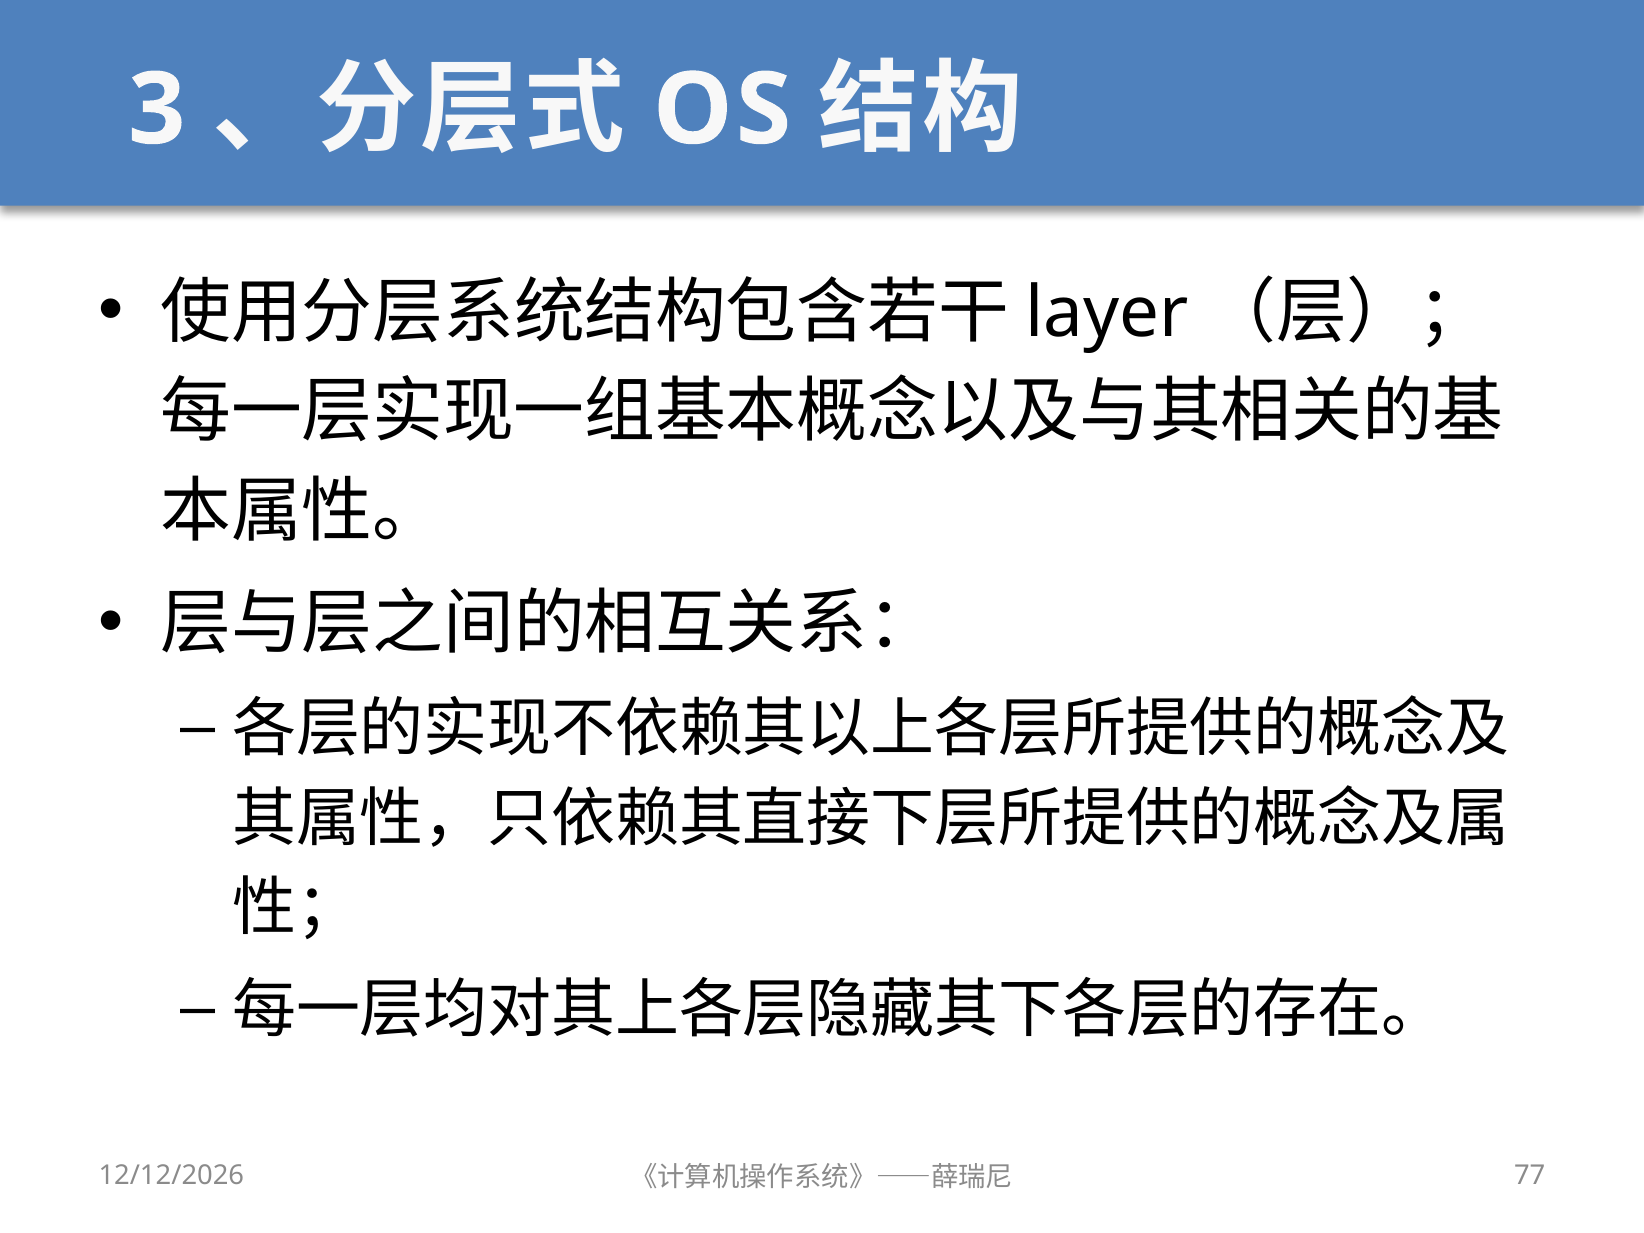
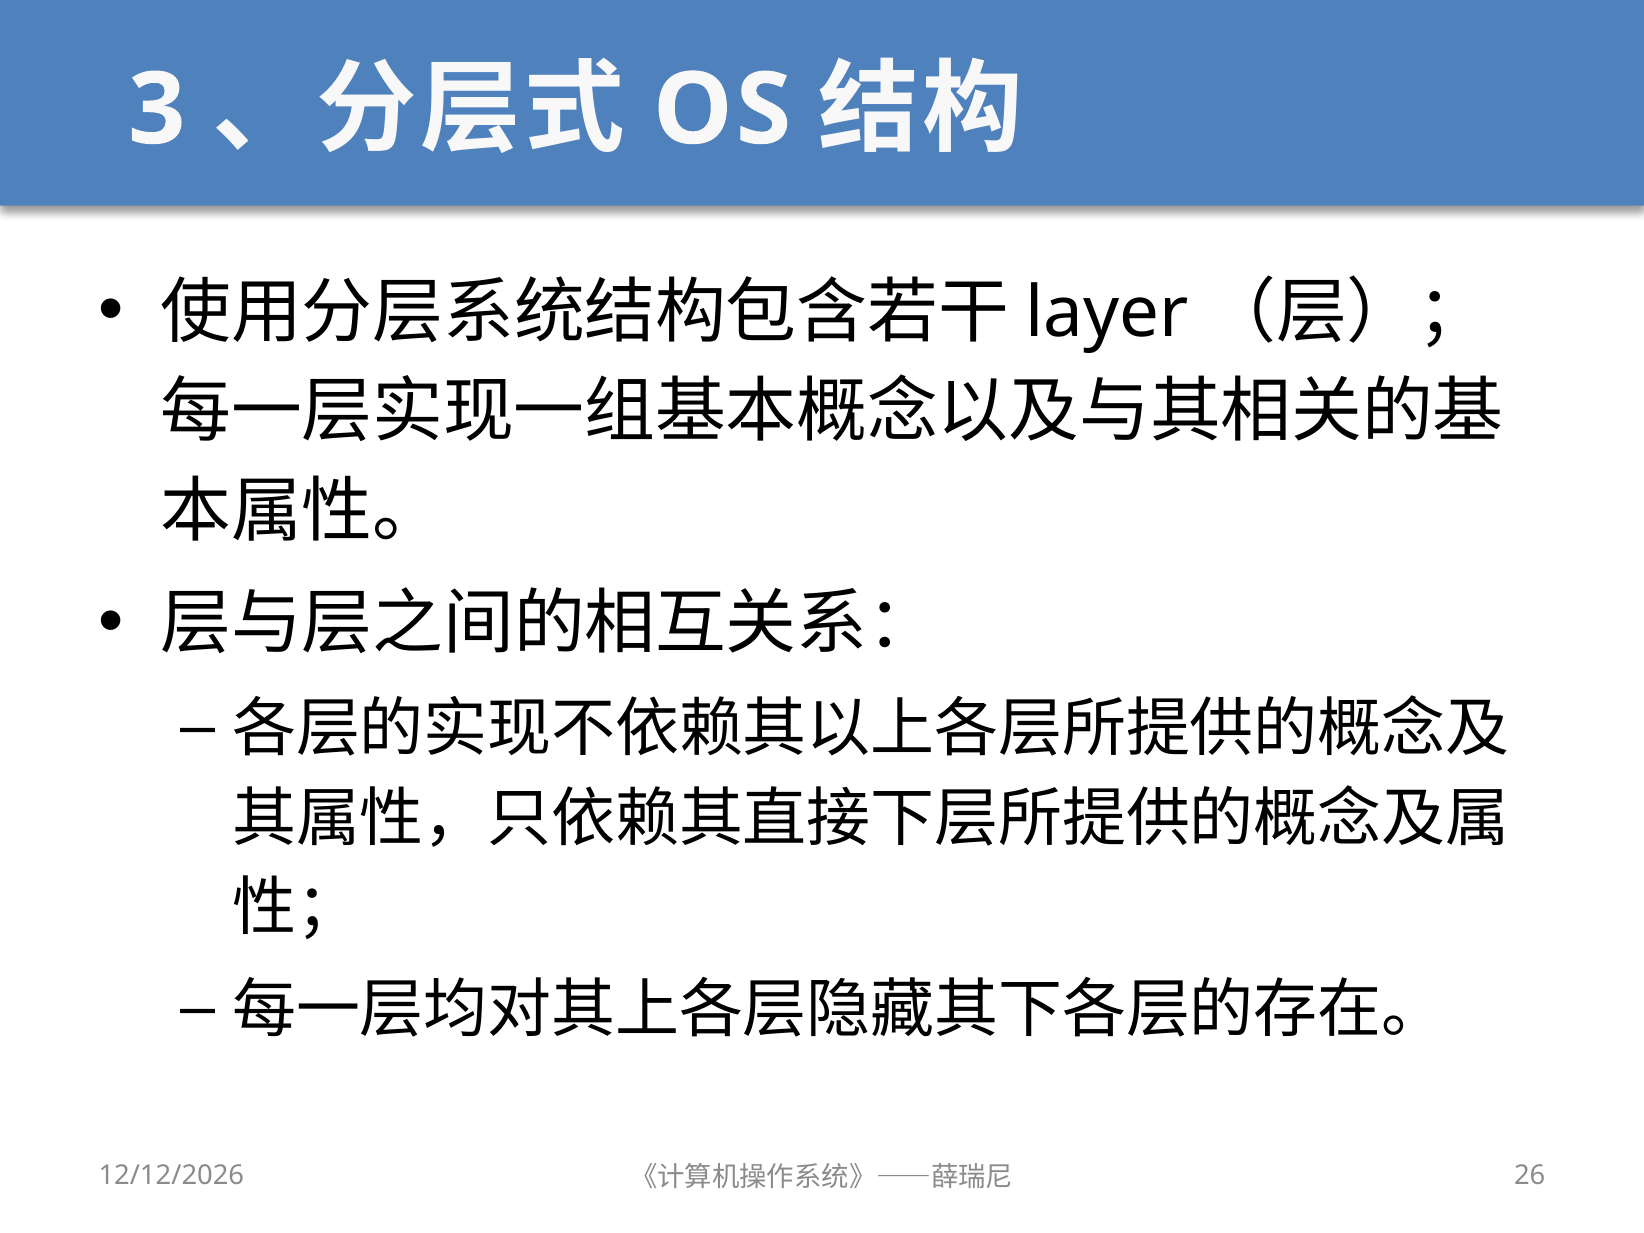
77: 77 -> 26
